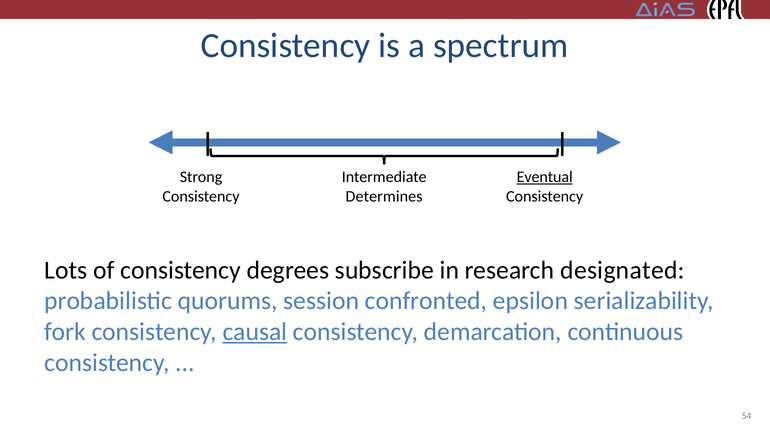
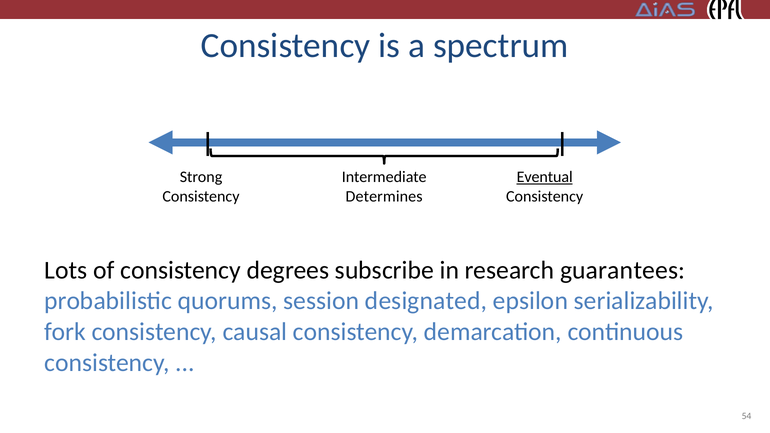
designated: designated -> guarantees
confronted: confronted -> designated
causal underline: present -> none
